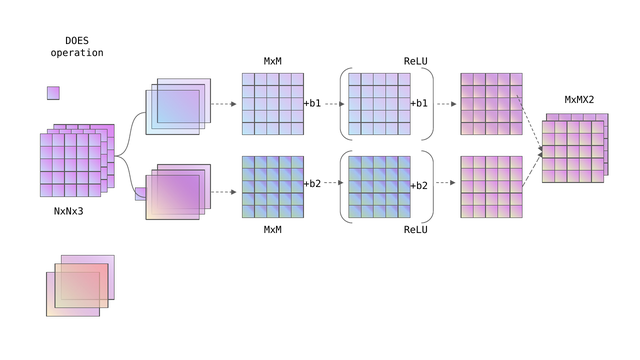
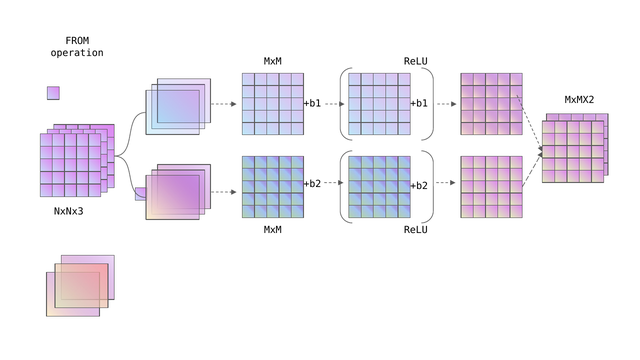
DOES: DOES -> FROM
